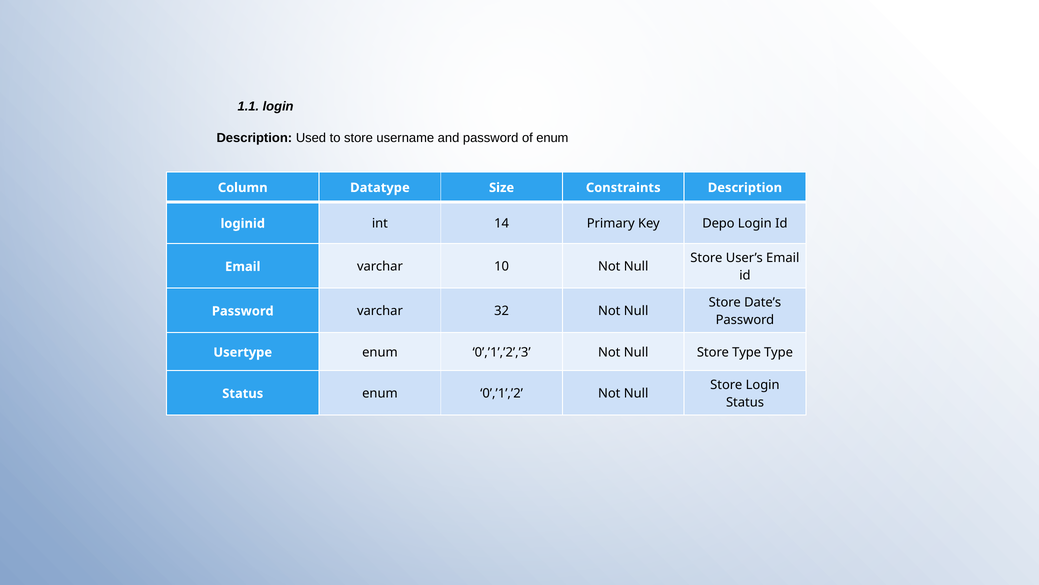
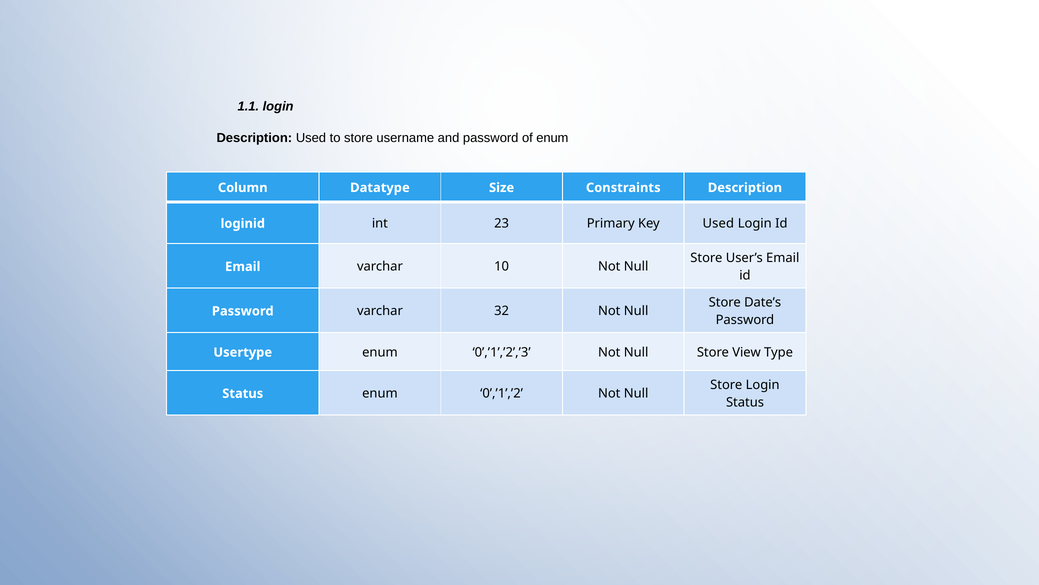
14: 14 -> 23
Key Depo: Depo -> Used
Store Type: Type -> View
